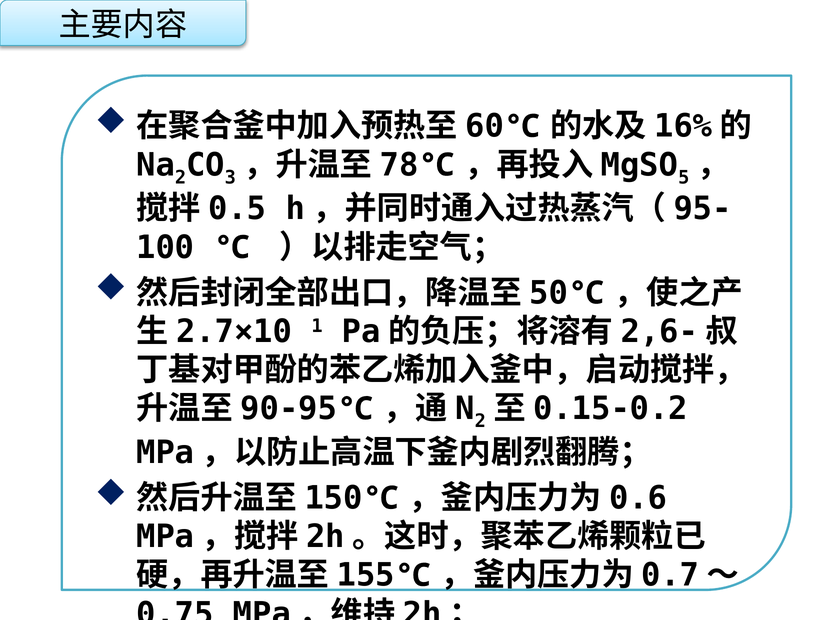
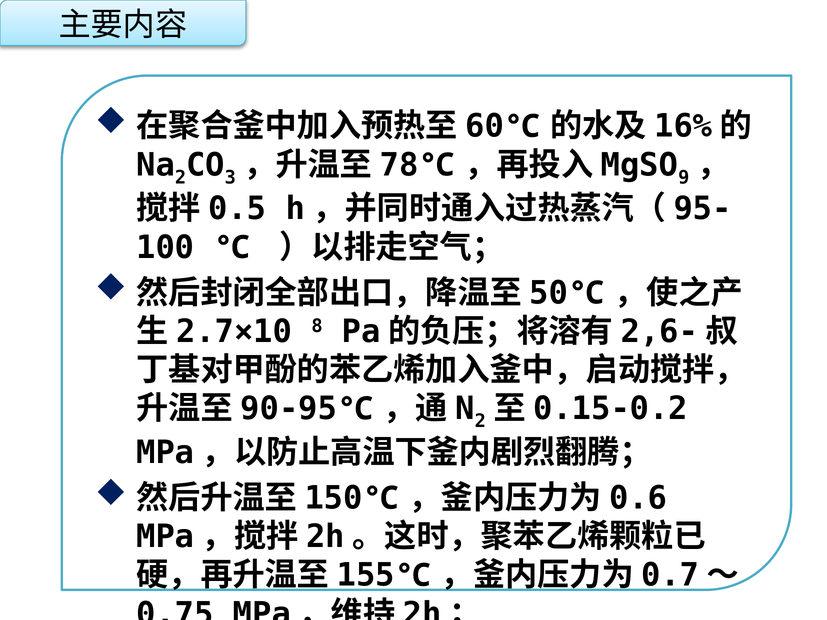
5: 5 -> 9
1: 1 -> 8
